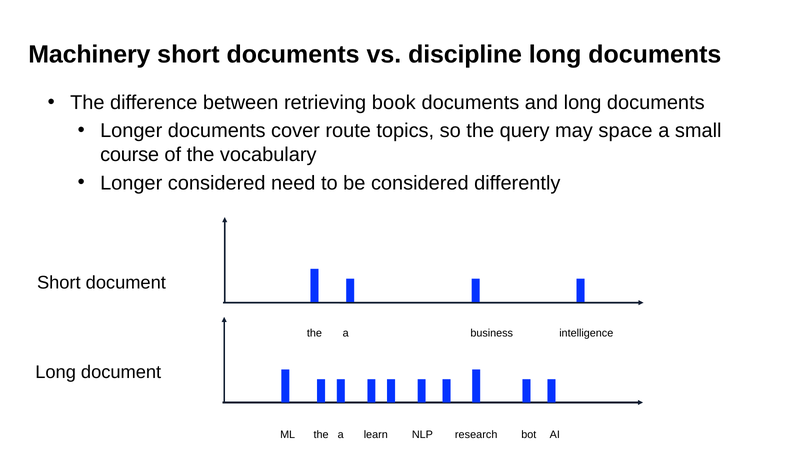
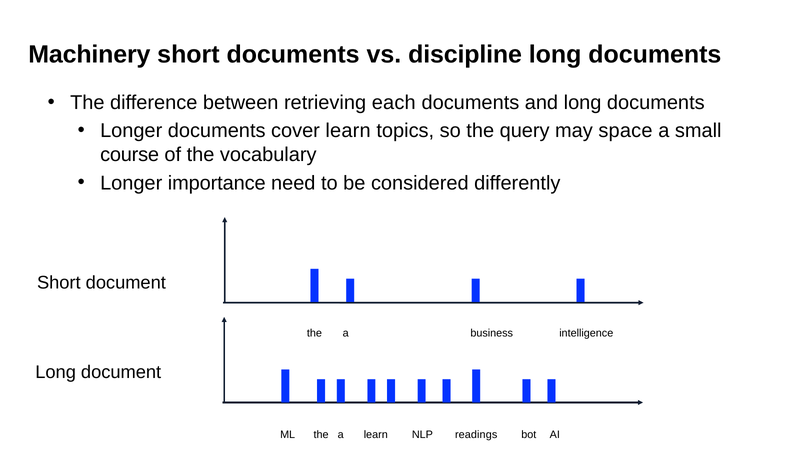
book: book -> each
cover route: route -> learn
Longer considered: considered -> importance
research: research -> readings
